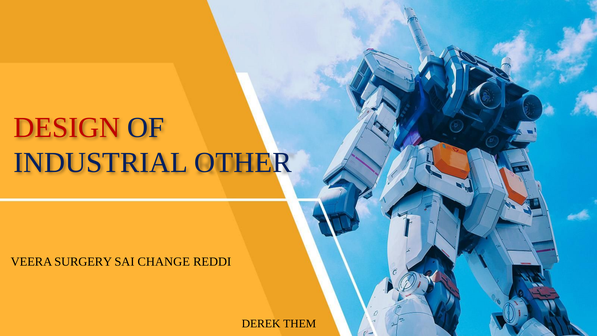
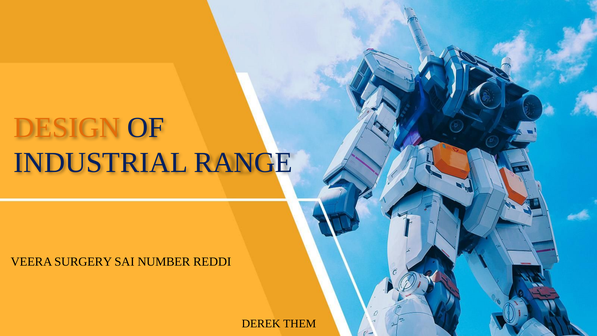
DESIGN colour: red -> orange
OTHER: OTHER -> RANGE
CHANGE: CHANGE -> NUMBER
